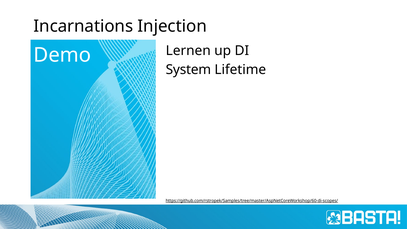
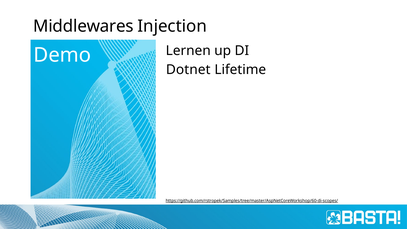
Incarnations: Incarnations -> Middlewares
System: System -> Dotnet
